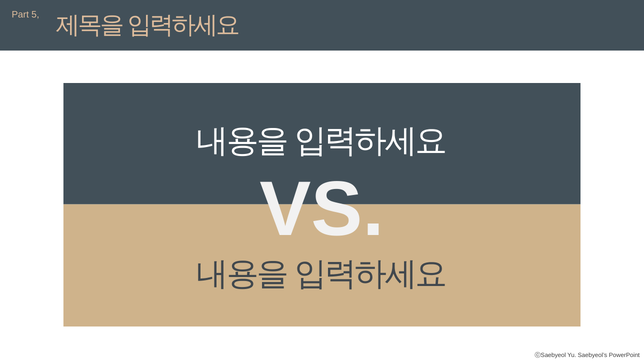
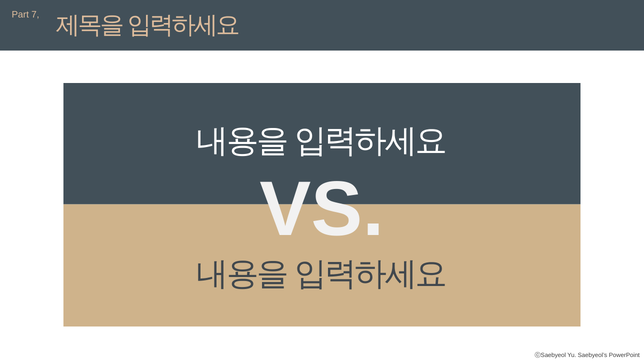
5: 5 -> 7
